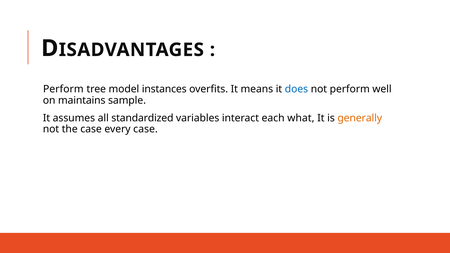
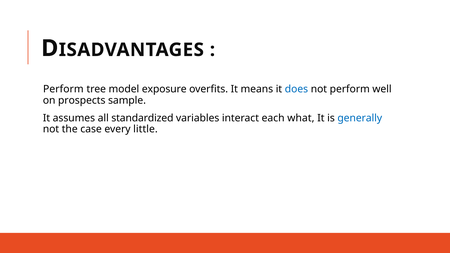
instances: instances -> exposure
maintains: maintains -> prospects
generally colour: orange -> blue
every case: case -> little
